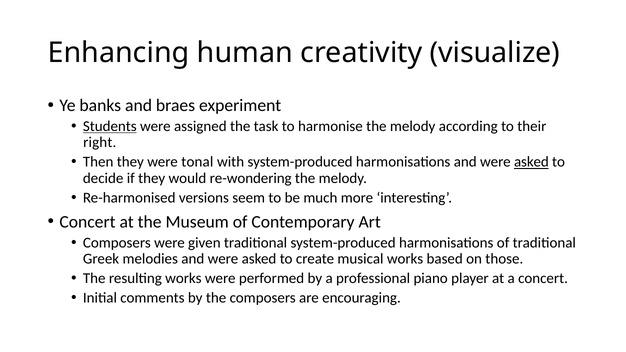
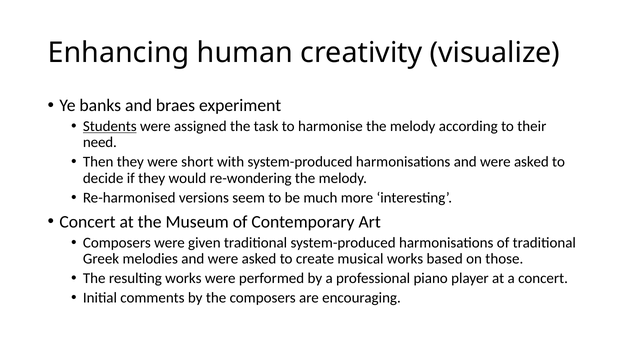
right: right -> need
tonal: tonal -> short
asked at (531, 162) underline: present -> none
